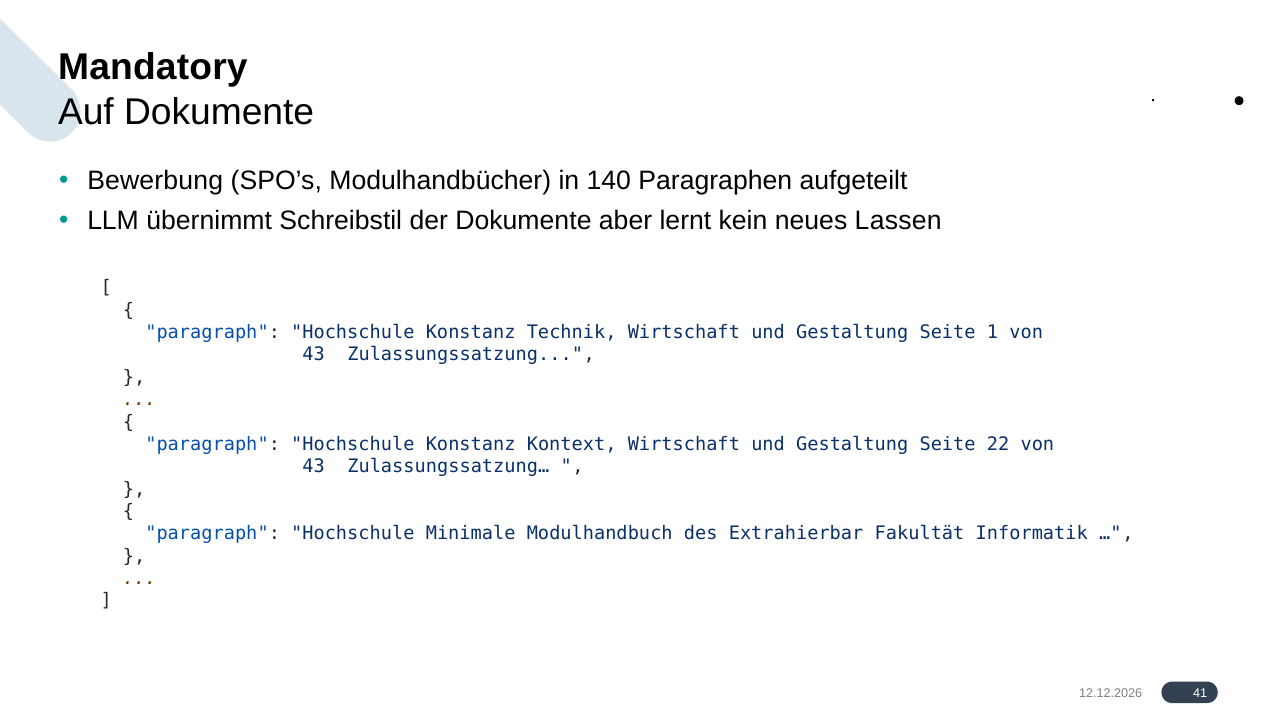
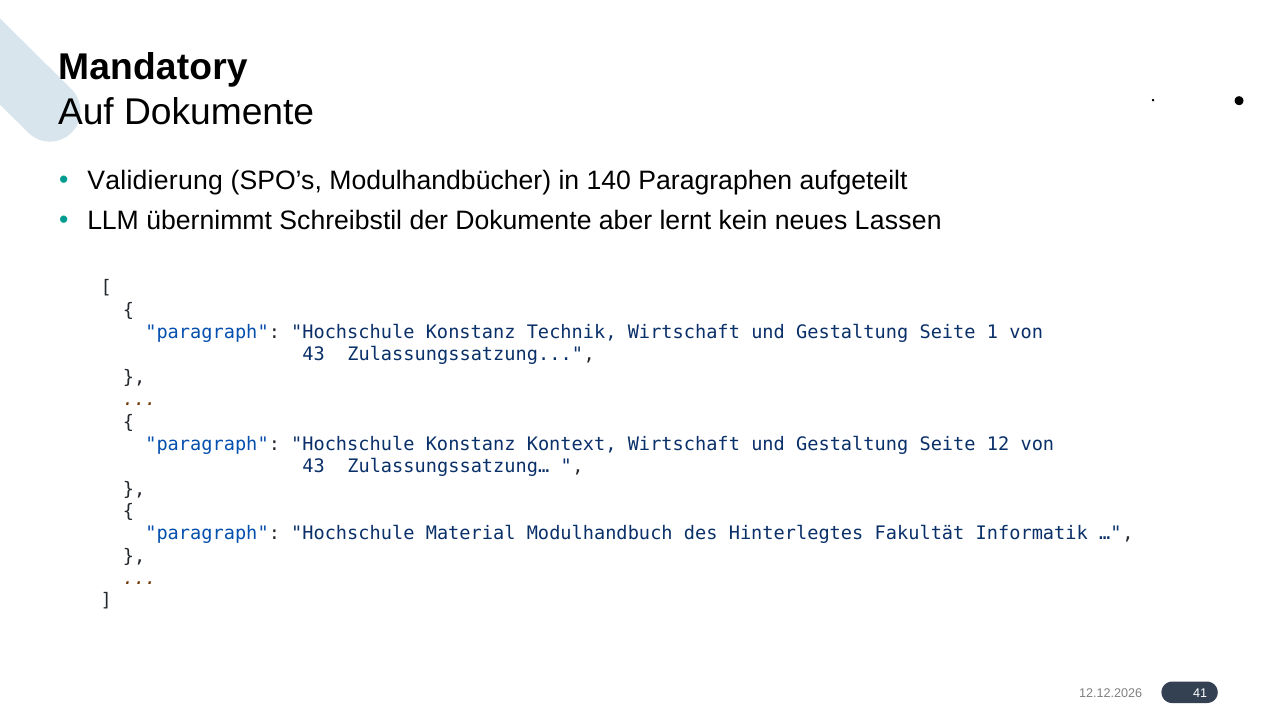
Bewerbung: Bewerbung -> Validierung
22: 22 -> 12
Minimale: Minimale -> Material
Extrahierbar: Extrahierbar -> Hinterlegtes
